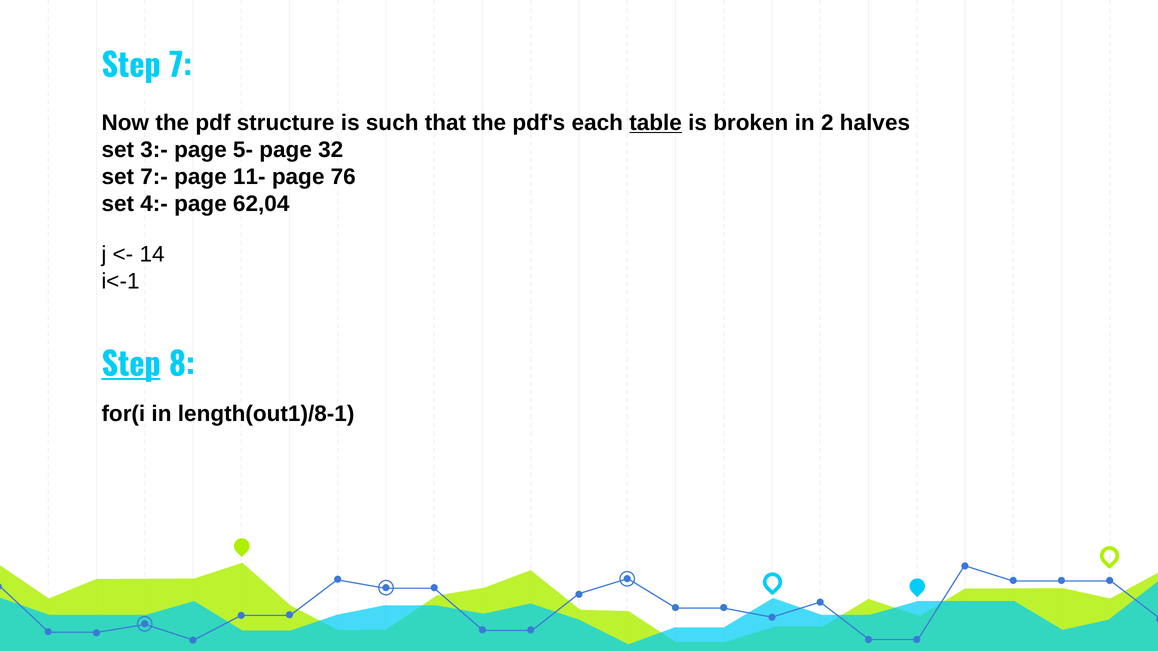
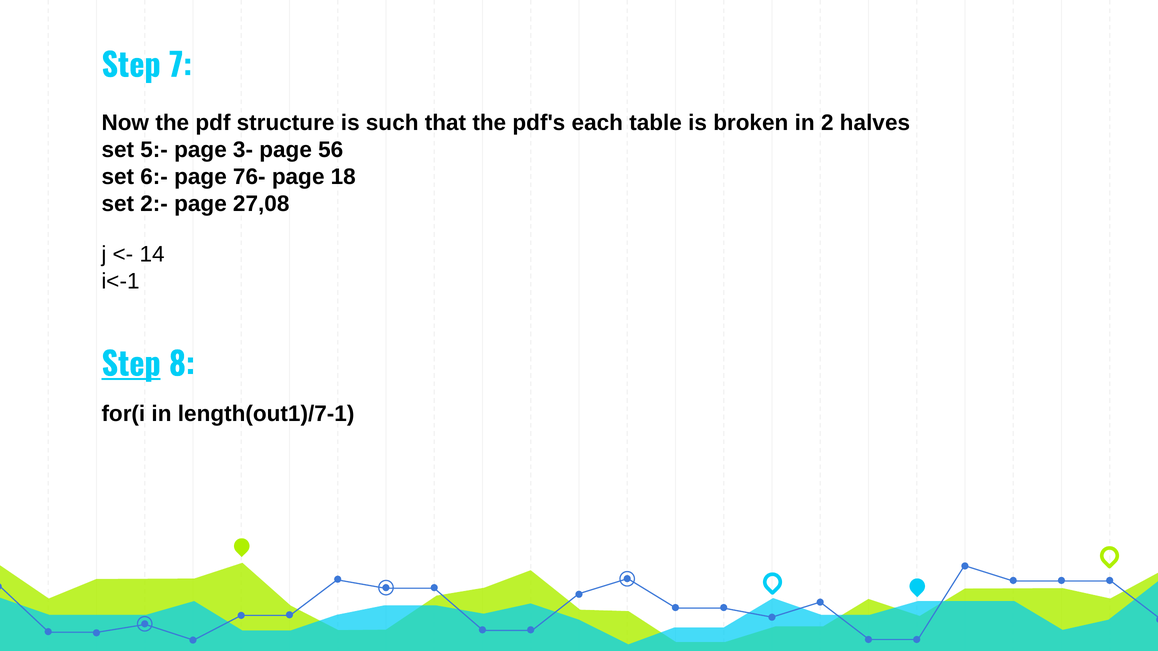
table underline: present -> none
3:-: 3:- -> 5:-
5-: 5- -> 3-
32: 32 -> 56
7:-: 7:- -> 6:-
11-: 11- -> 76-
76: 76 -> 18
4:-: 4:- -> 2:-
62,04: 62,04 -> 27,08
length(out1)/8-1: length(out1)/8-1 -> length(out1)/7-1
